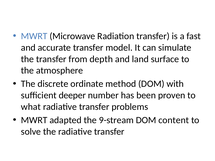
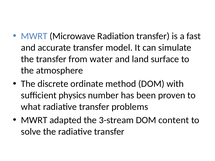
depth: depth -> water
deeper: deeper -> physics
9-stream: 9-stream -> 3-stream
